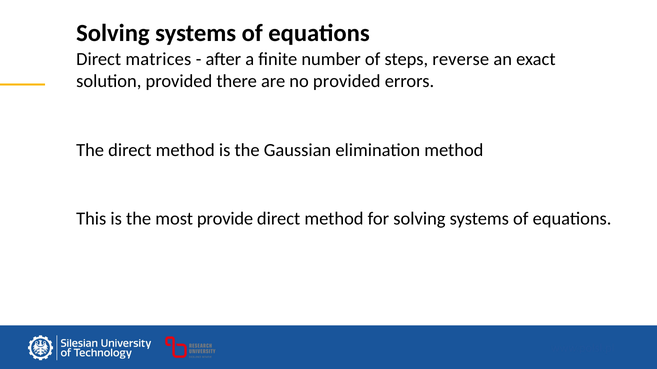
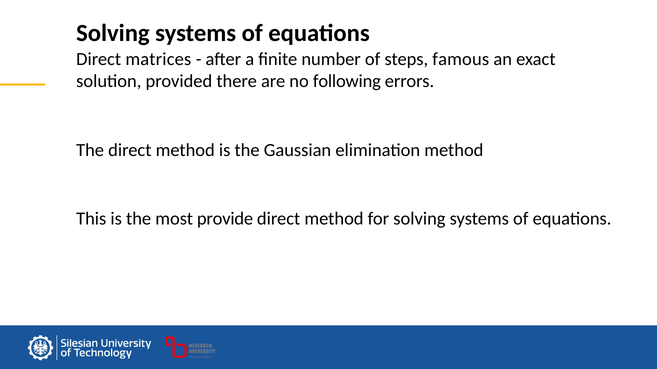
reverse: reverse -> famous
no provided: provided -> following
